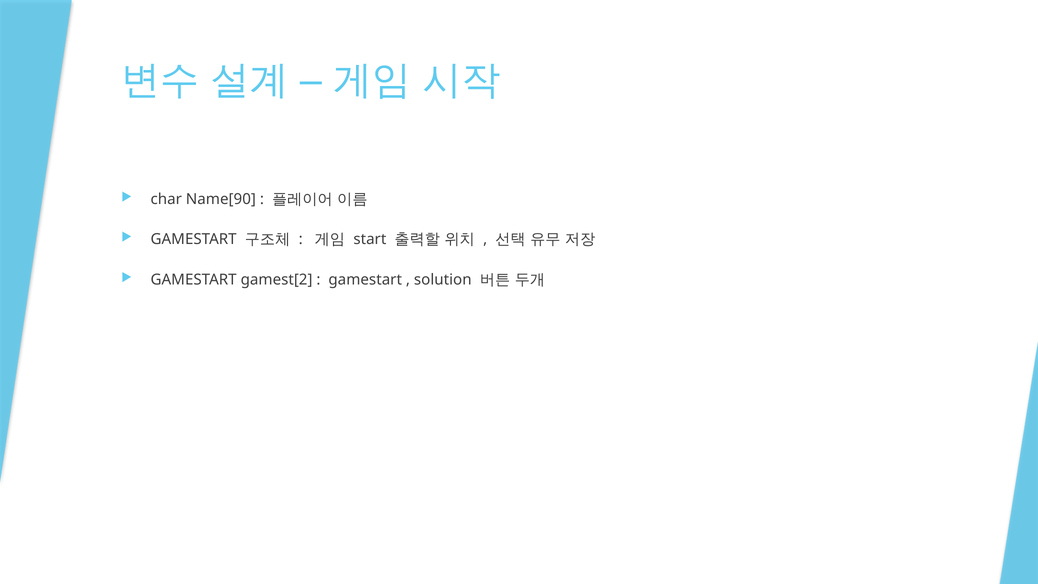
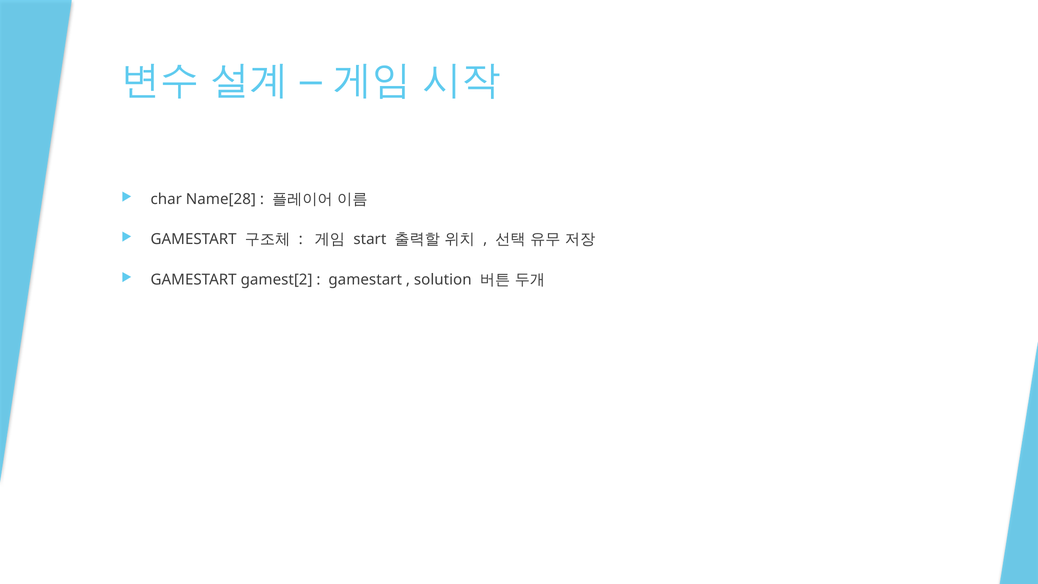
Name[90: Name[90 -> Name[28
